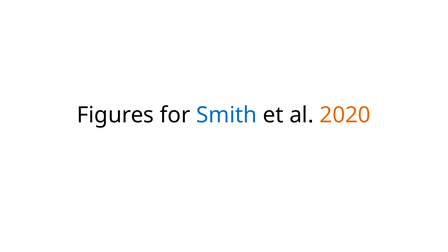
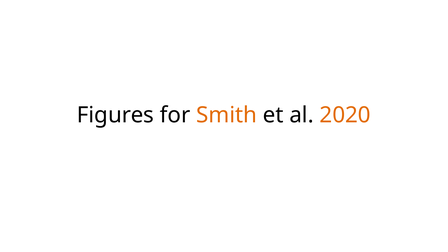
Smith colour: blue -> orange
